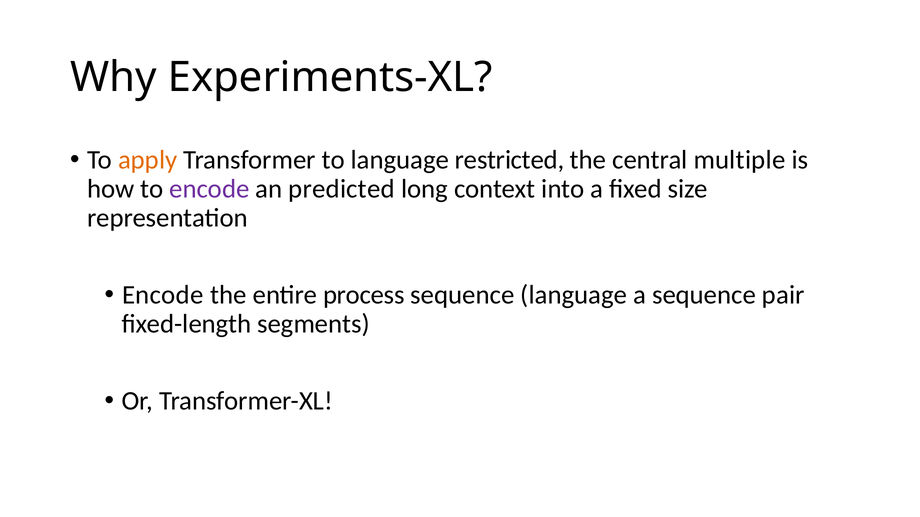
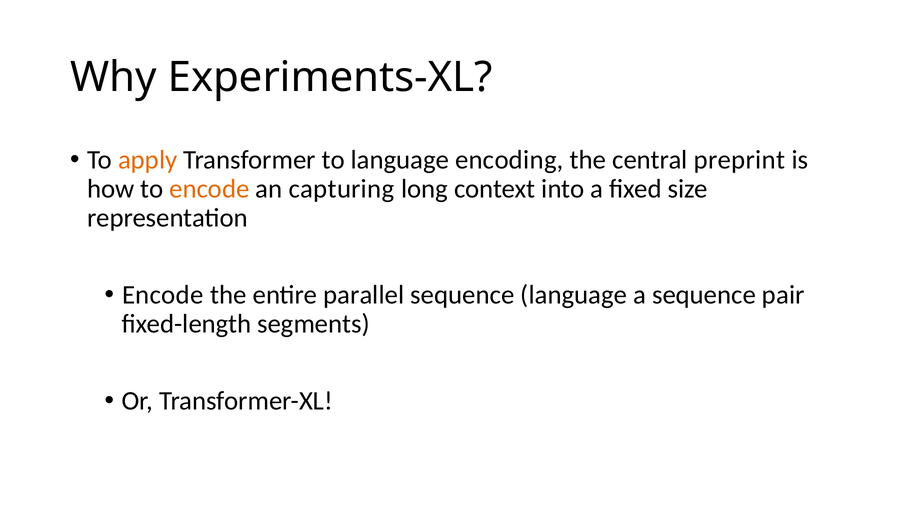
restricted: restricted -> encoding
multiple: multiple -> preprint
encode at (209, 189) colour: purple -> orange
predicted: predicted -> capturing
process: process -> parallel
